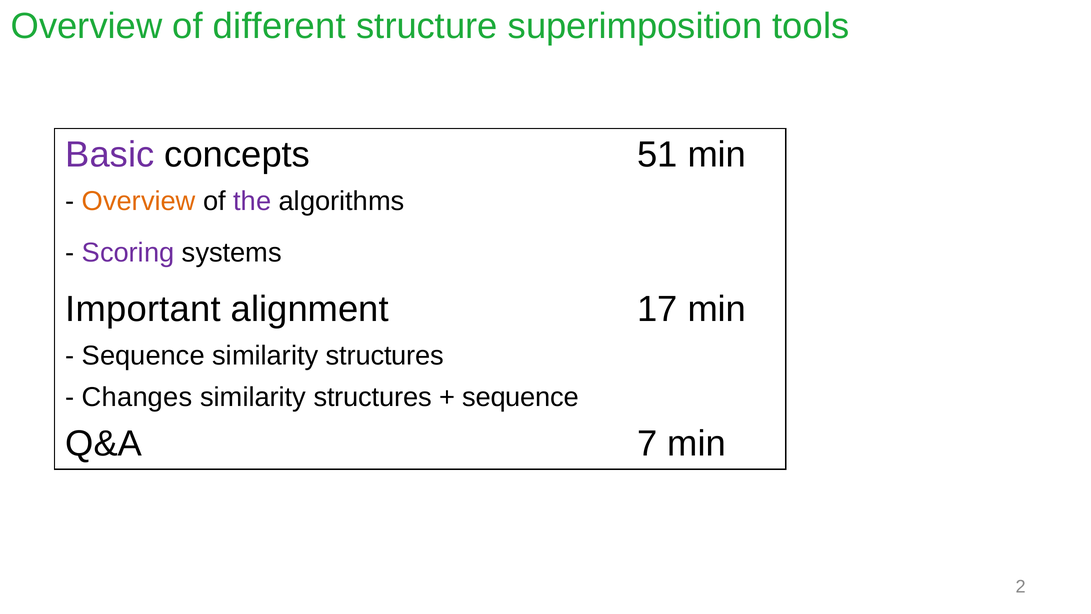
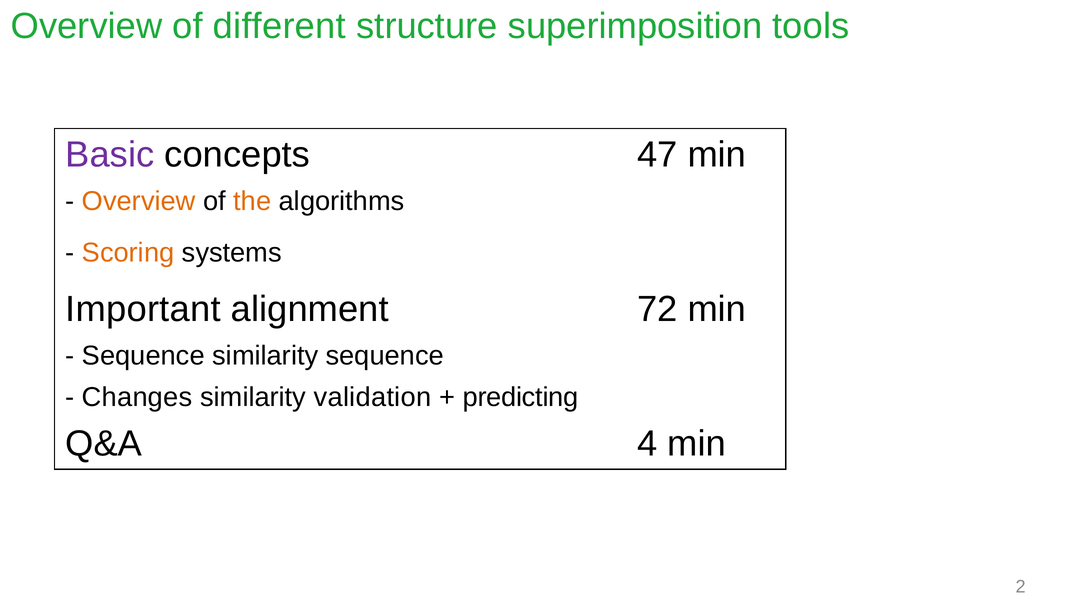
51: 51 -> 47
the colour: purple -> orange
Scoring colour: purple -> orange
17: 17 -> 72
Sequence similarity structures: structures -> sequence
structures at (373, 397): structures -> validation
sequence at (521, 397): sequence -> predicting
7: 7 -> 4
